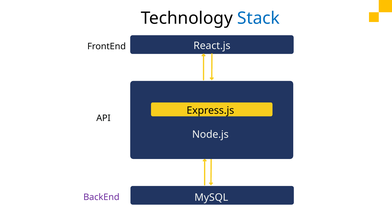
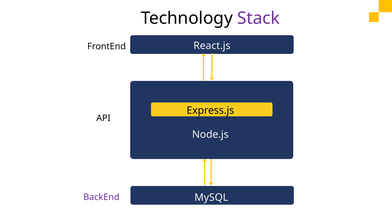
Stack colour: blue -> purple
